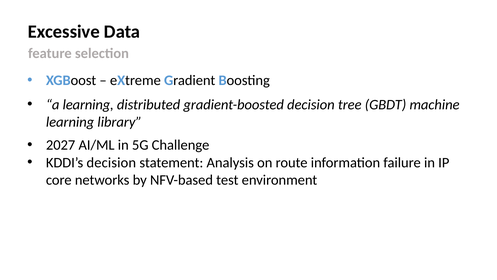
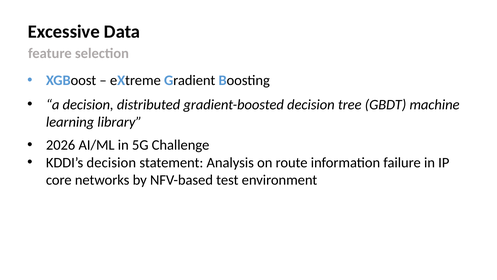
a learning: learning -> decision
2027: 2027 -> 2026
